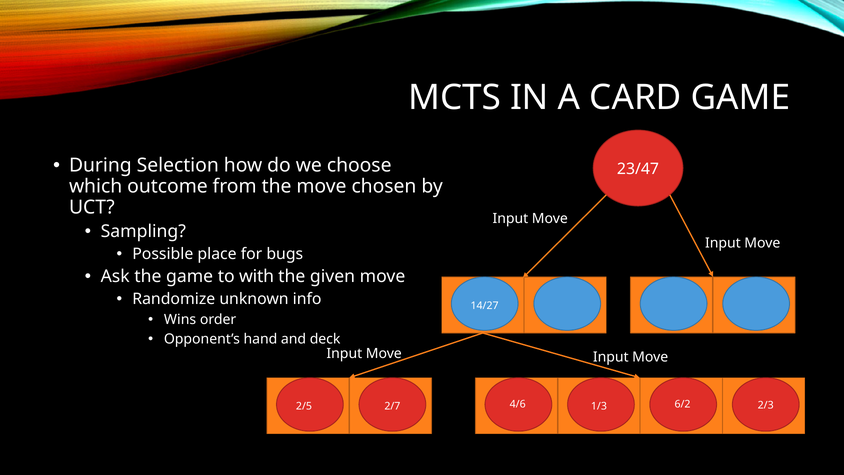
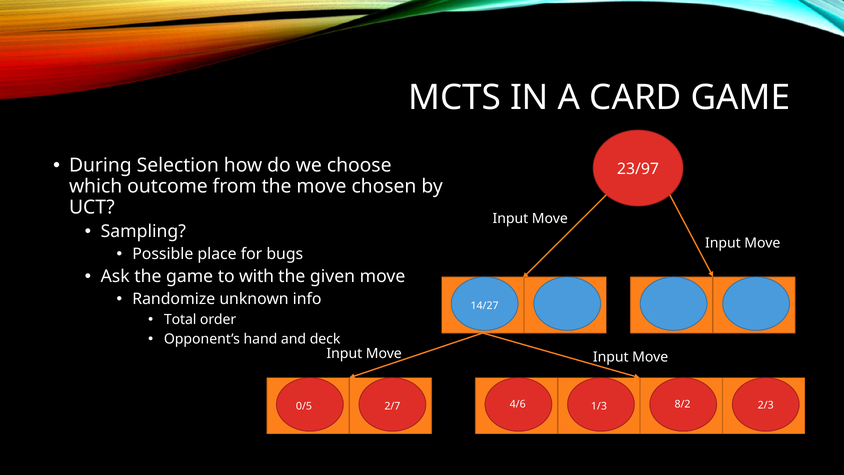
23/47: 23/47 -> 23/97
Wins: Wins -> Total
2/5: 2/5 -> 0/5
6/2: 6/2 -> 8/2
